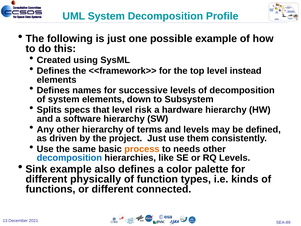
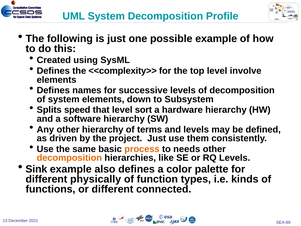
<<framework>>: <<framework>> -> <<complexity>>
instead: instead -> involve
specs: specs -> speed
risk: risk -> sort
decomposition at (69, 158) colour: blue -> orange
